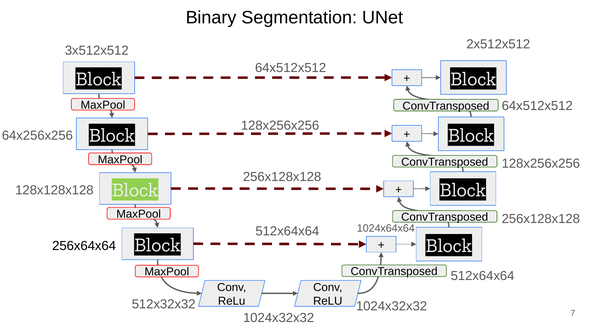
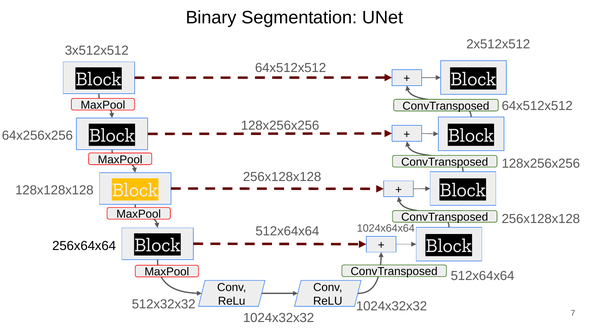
Block at (135, 190) colour: light green -> yellow
